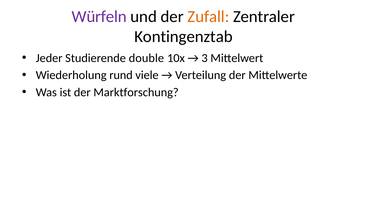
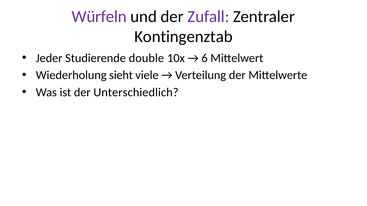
Zufall colour: orange -> purple
3: 3 -> 6
rund: rund -> sieht
Marktforschung: Marktforschung -> Unterschiedlich
